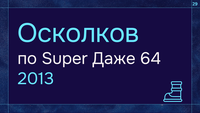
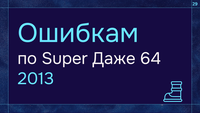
Осколков: Осколков -> Ошибкам
